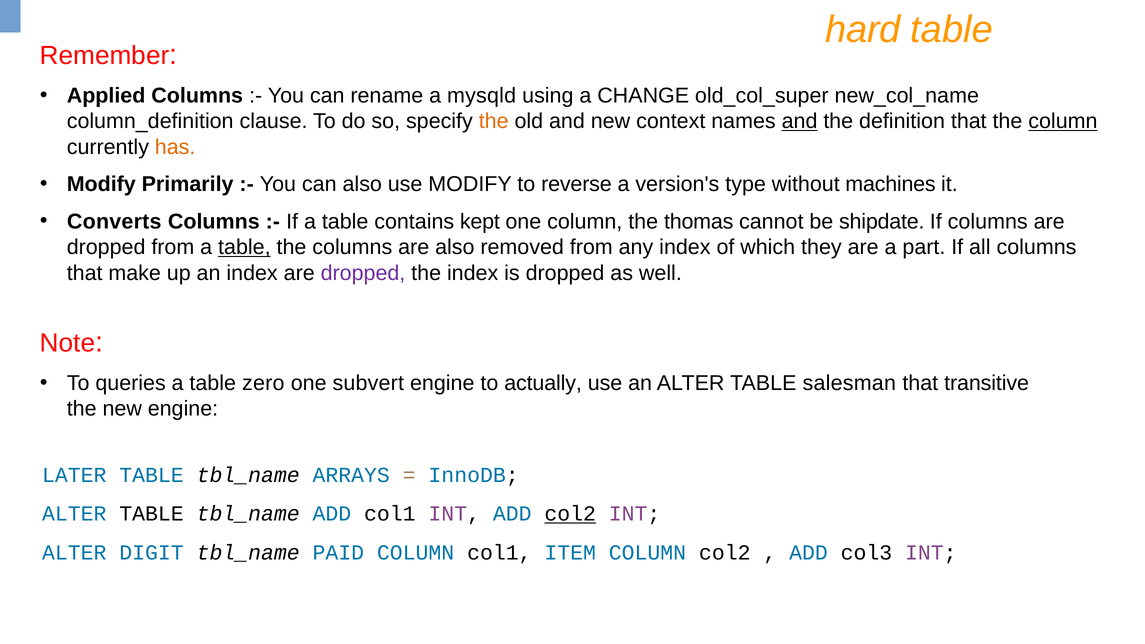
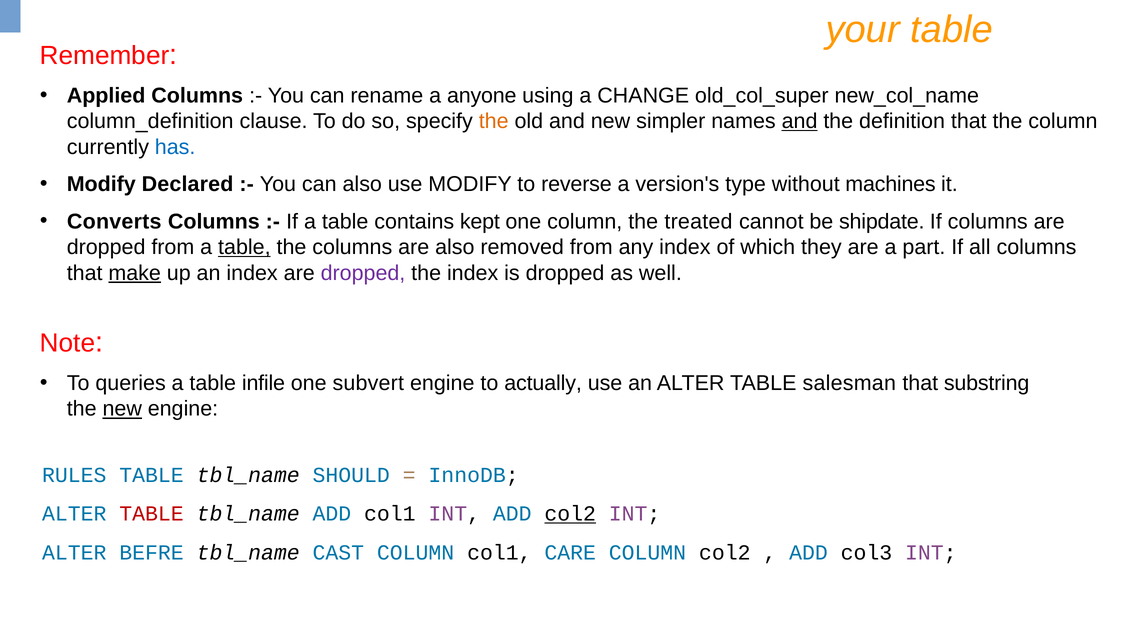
hard: hard -> your
mysqld: mysqld -> anyone
context: context -> simpler
column at (1063, 121) underline: present -> none
has colour: orange -> blue
Primarily: Primarily -> Declared
thomas: thomas -> treated
make underline: none -> present
zero: zero -> infile
transitive: transitive -> substring
new at (122, 409) underline: none -> present
LATER: LATER -> RULES
ARRAYS: ARRAYS -> SHOULD
TABLE at (152, 514) colour: black -> red
DIGIT: DIGIT -> BEFRE
PAID: PAID -> CAST
ITEM: ITEM -> CARE
